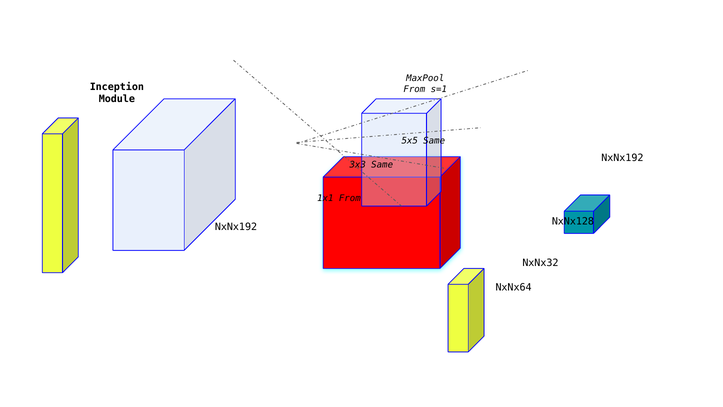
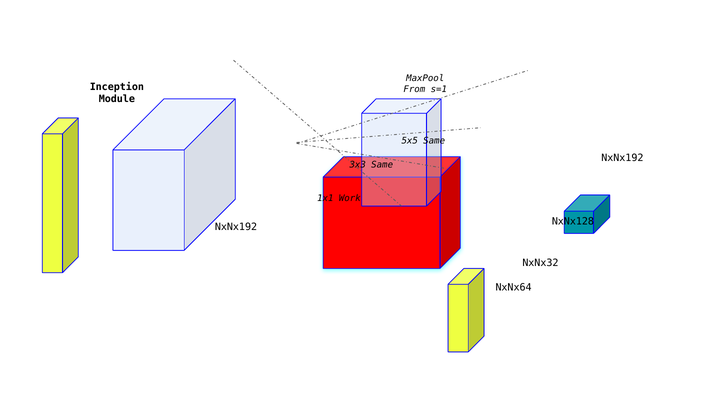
1x1 From: From -> Work
